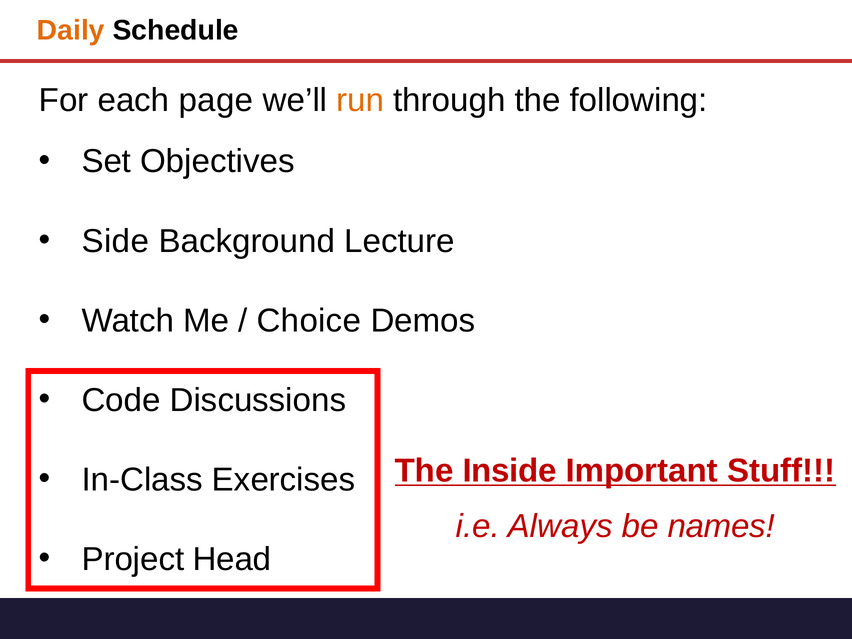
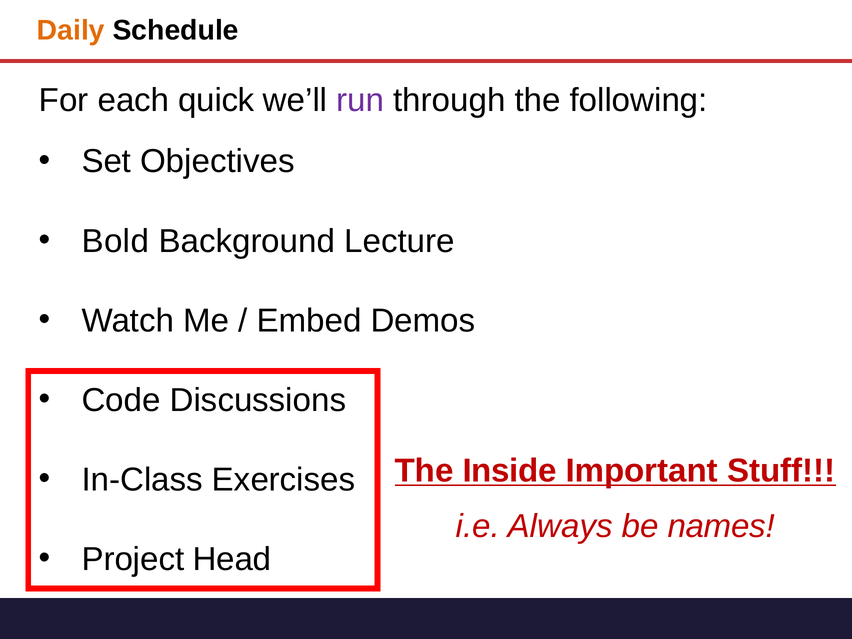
page: page -> quick
run colour: orange -> purple
Side: Side -> Bold
Choice: Choice -> Embed
